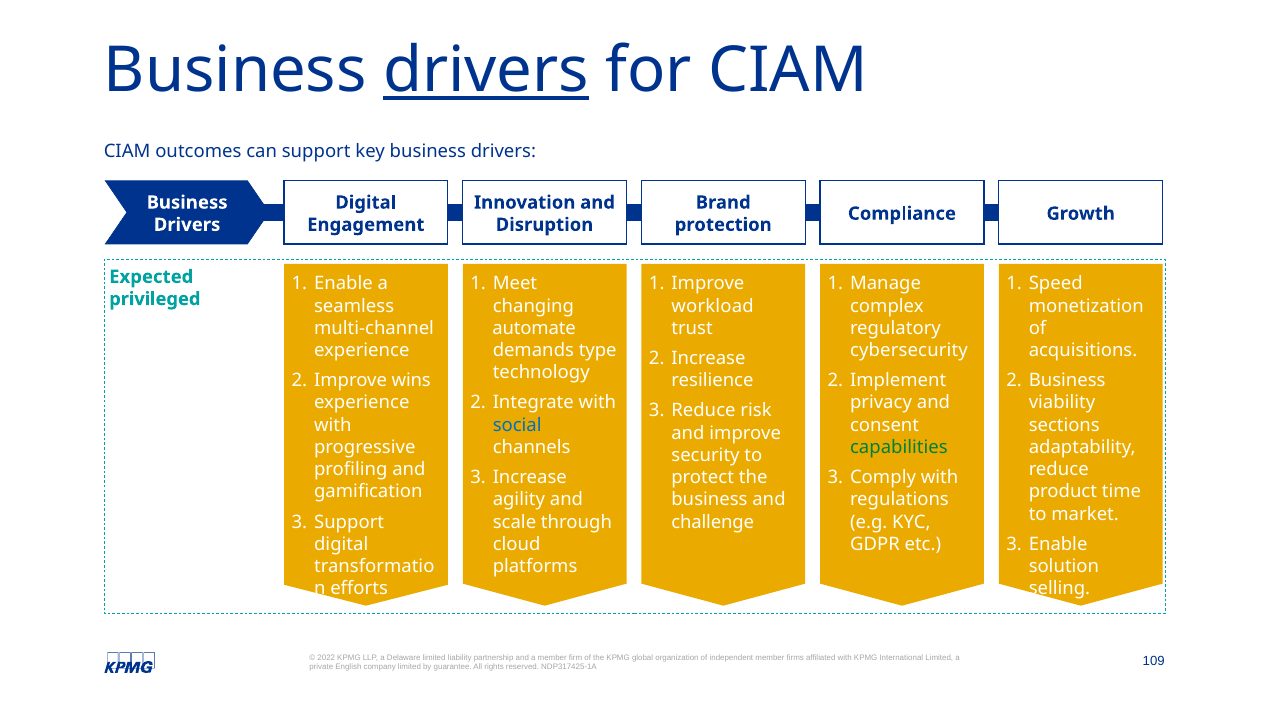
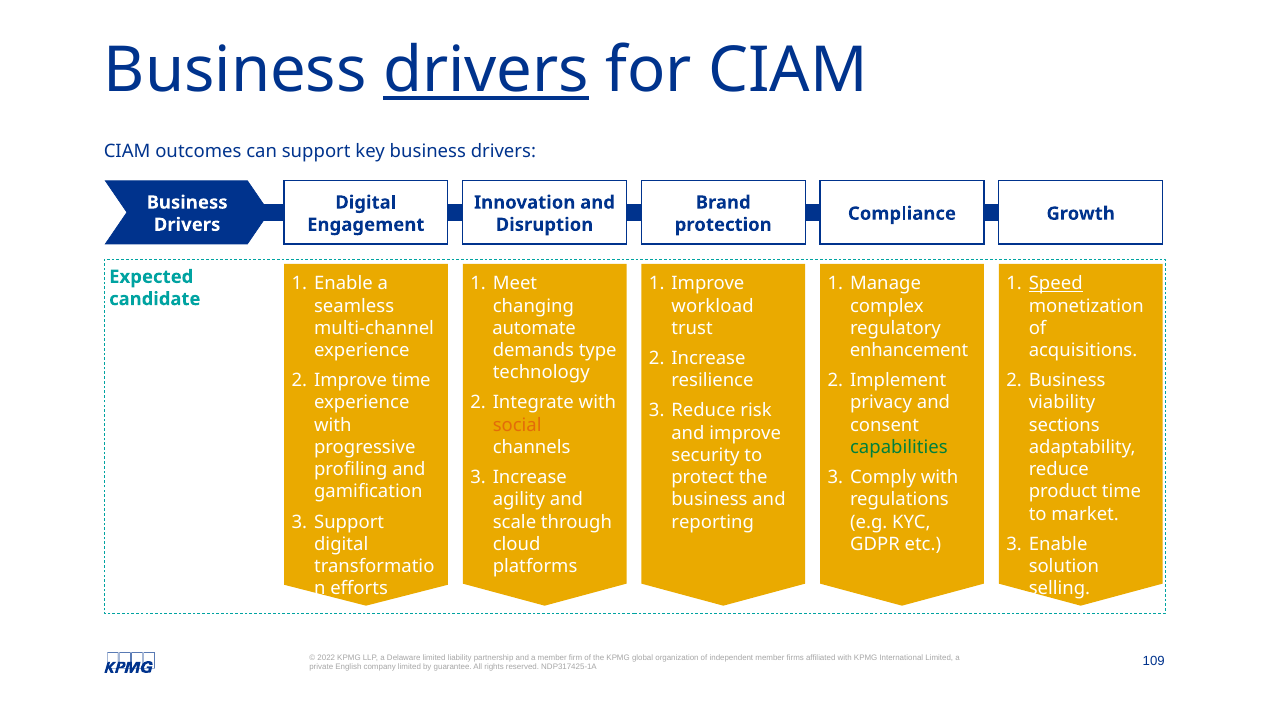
Speed underline: none -> present
privileged: privileged -> candidate
cybersecurity: cybersecurity -> enhancement
Improve wins: wins -> time
social colour: blue -> orange
challenge: challenge -> reporting
